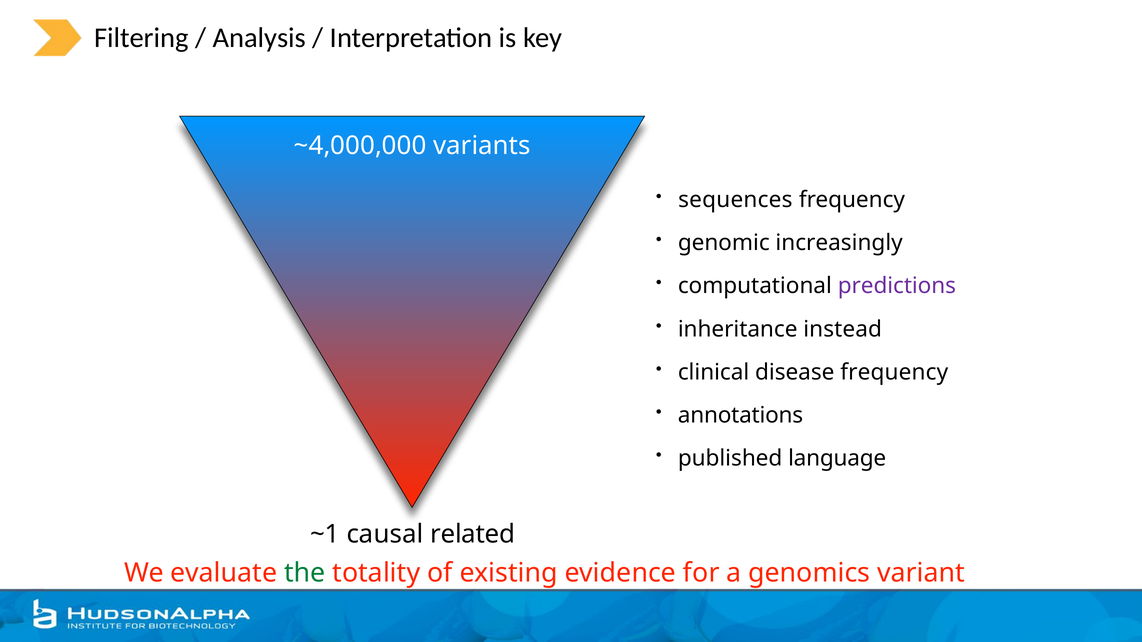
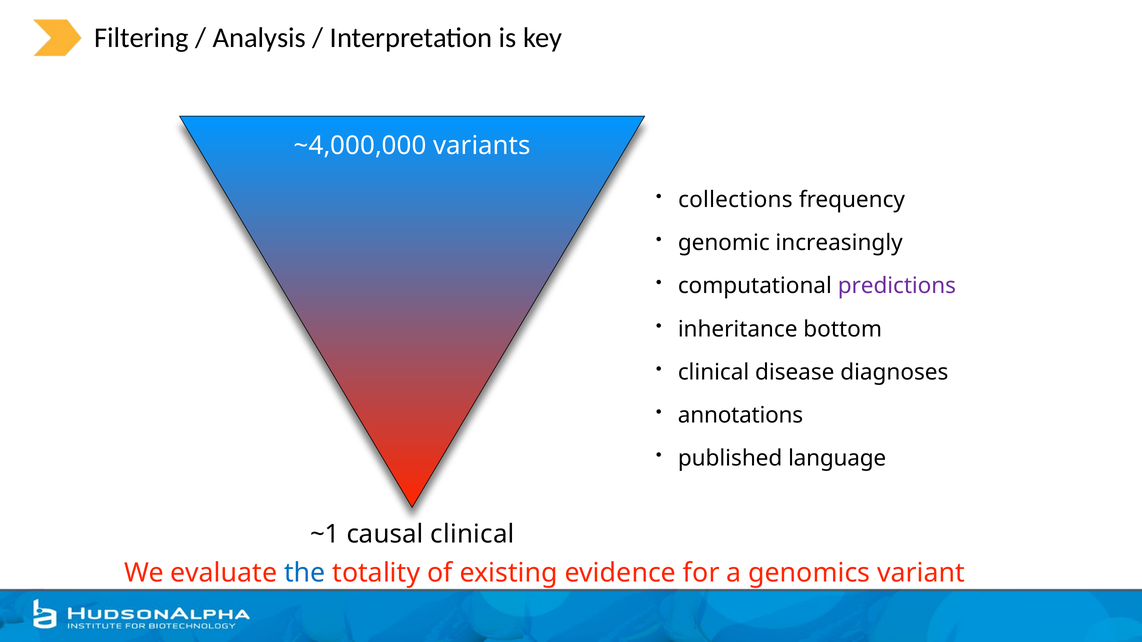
sequences: sequences -> collections
instead: instead -> bottom
disease frequency: frequency -> diagnoses
causal related: related -> clinical
the colour: green -> blue
